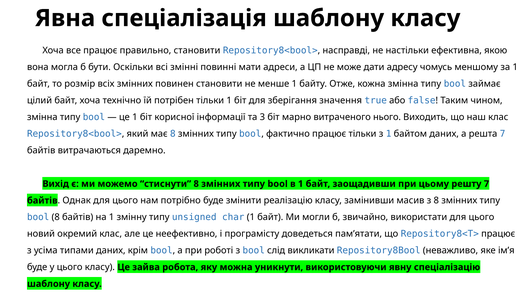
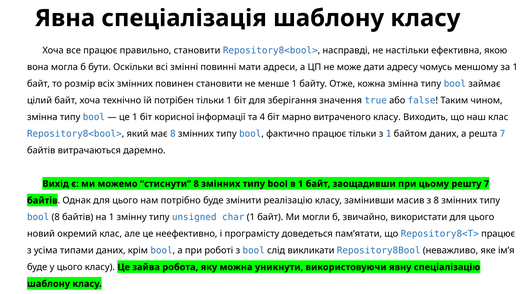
3: 3 -> 4
витраченого нього: нього -> класу
